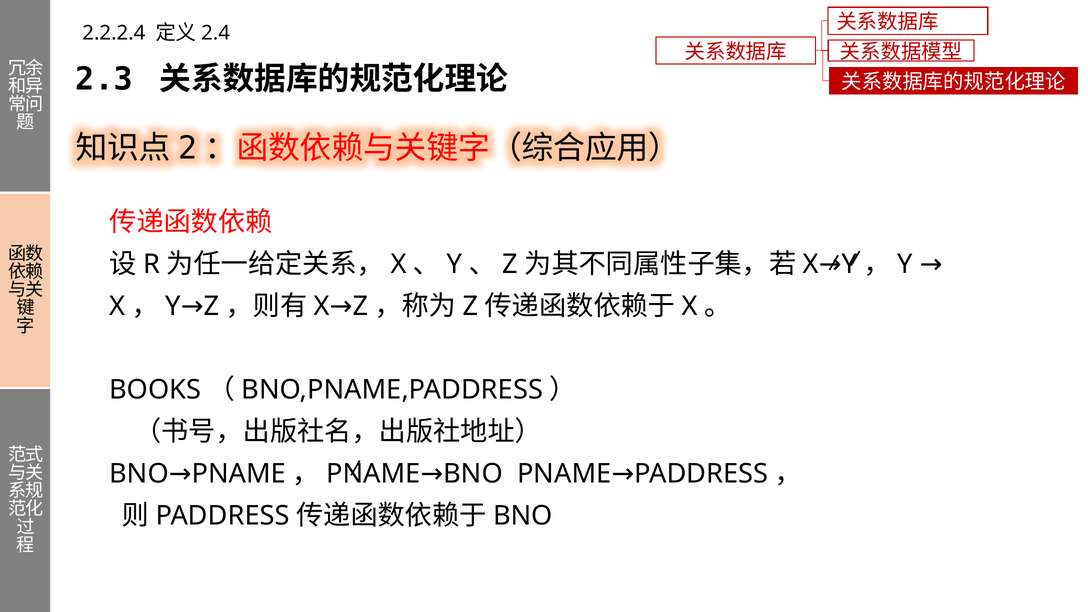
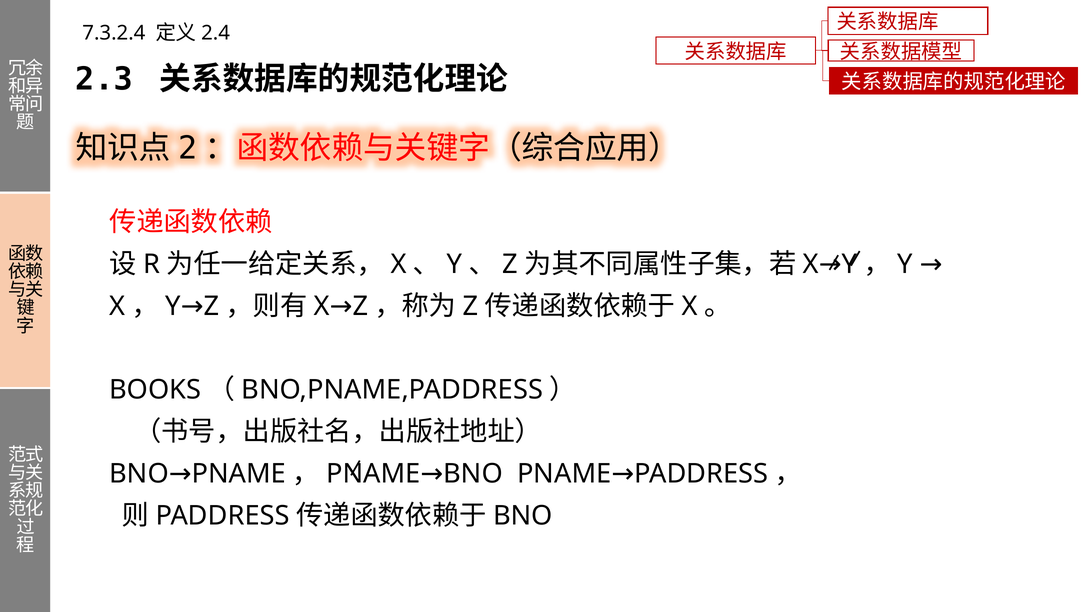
2.2.2.4: 2.2.2.4 -> 7.3.2.4
